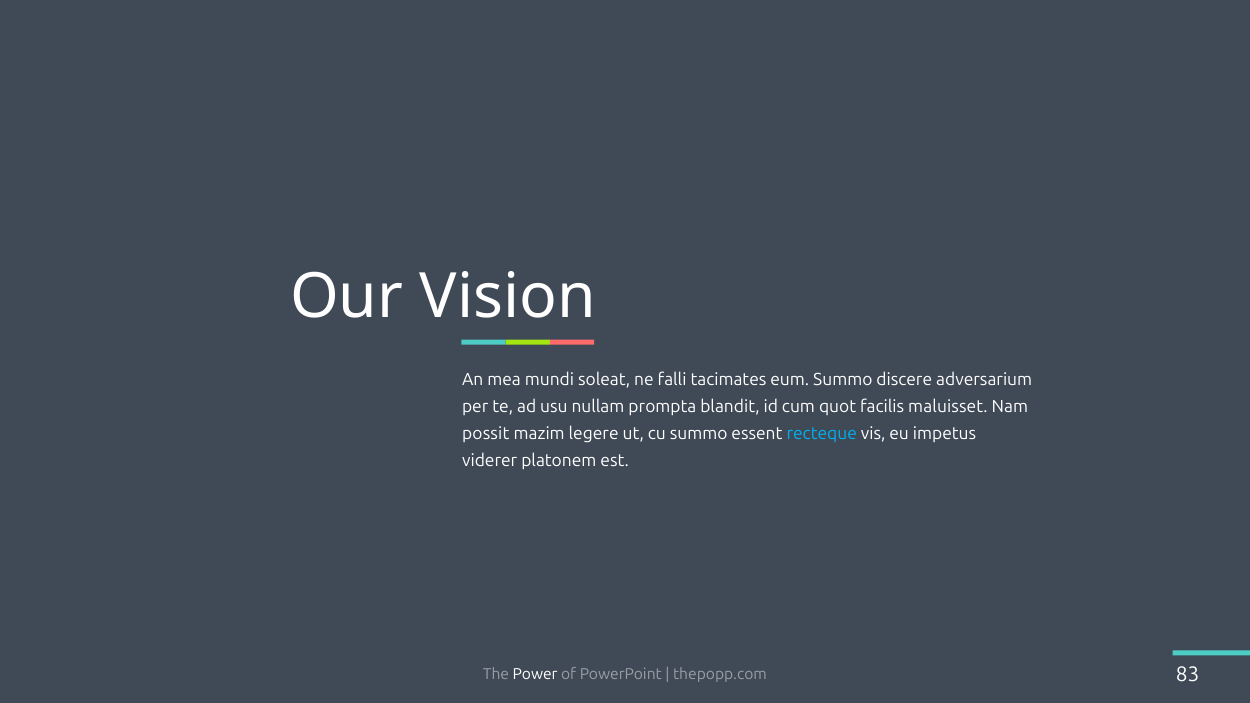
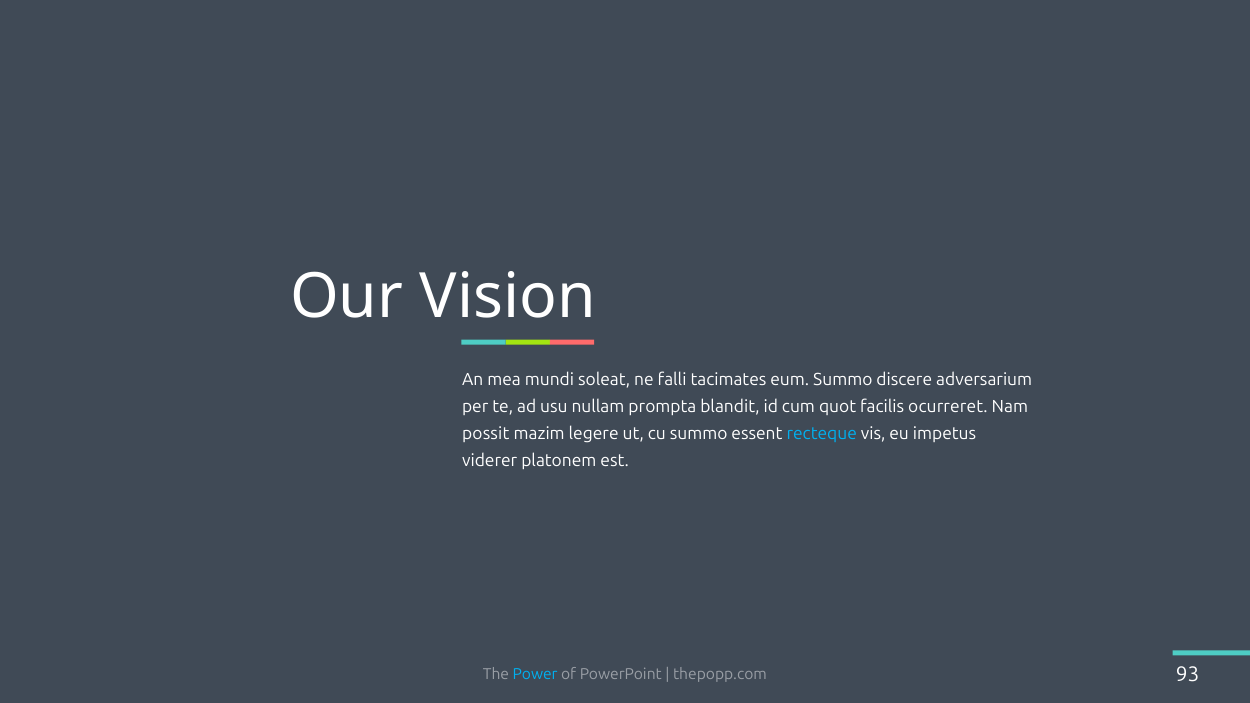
maluisset: maluisset -> ocurreret
Power colour: white -> light blue
83: 83 -> 93
